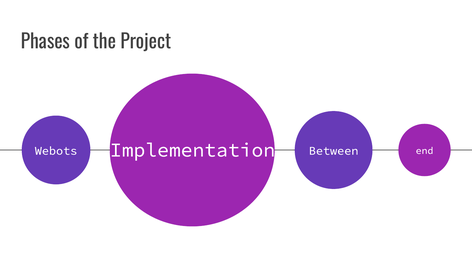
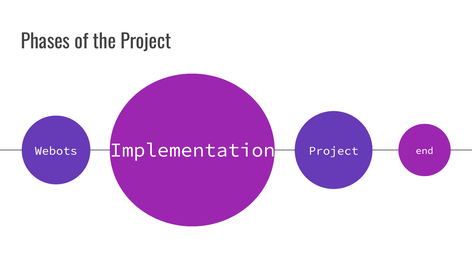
Implementation Between: Between -> Project
